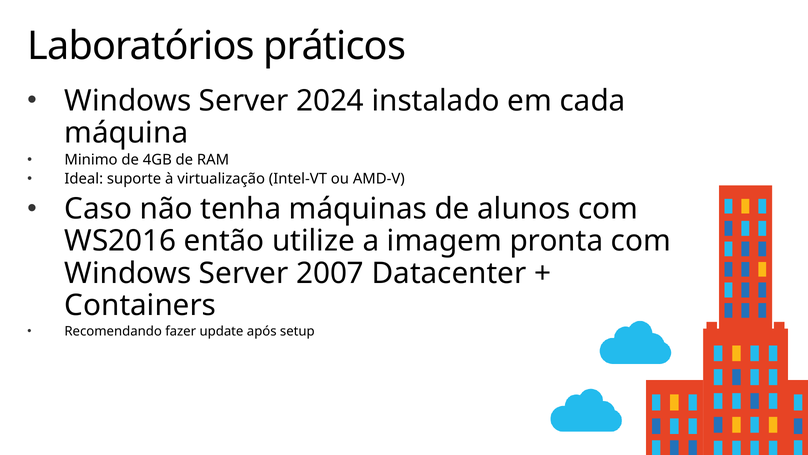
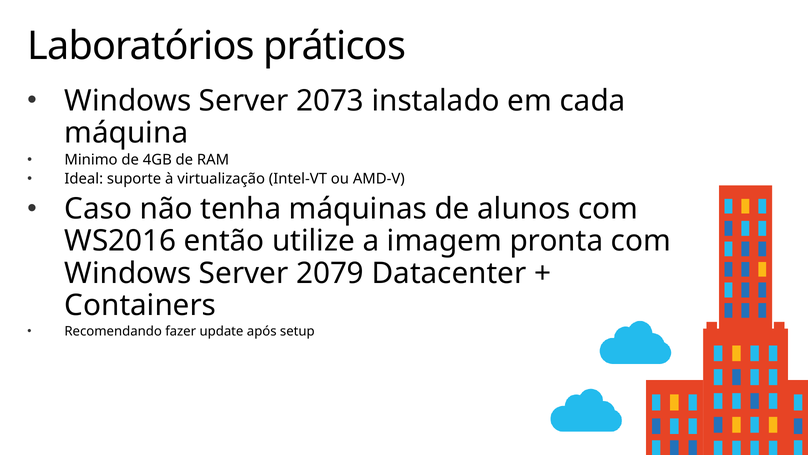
2024: 2024 -> 2073
2007: 2007 -> 2079
